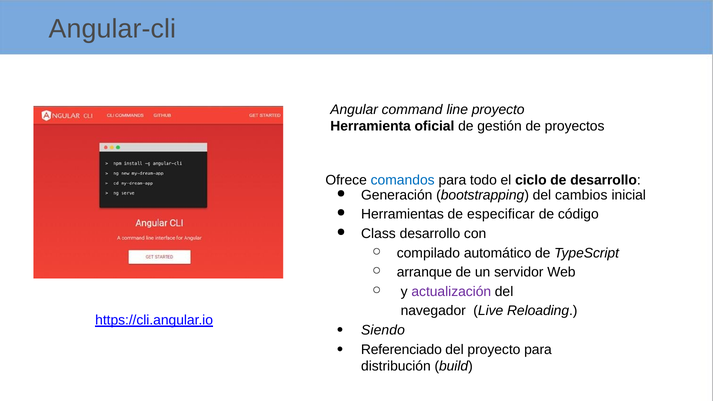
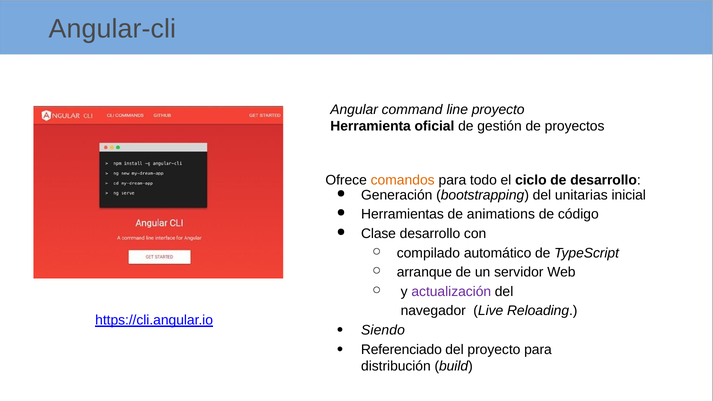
comandos colour: blue -> orange
cambios: cambios -> unitarias
especificar: especificar -> animations
Class: Class -> Clase
